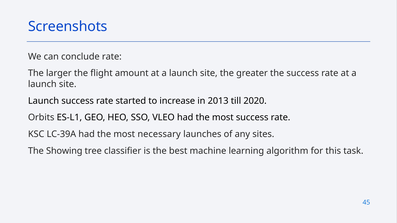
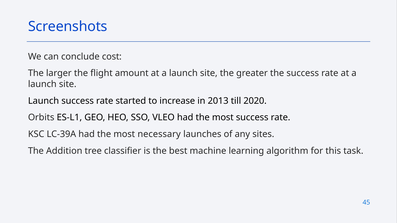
conclude rate: rate -> cost
Showing: Showing -> Addition
